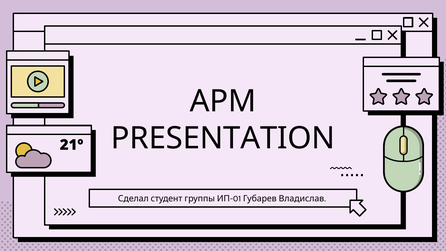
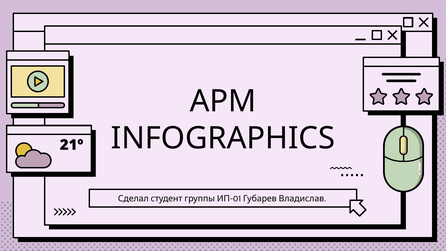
PRESENTATION: PRESENTATION -> INFOGRAPHICS
